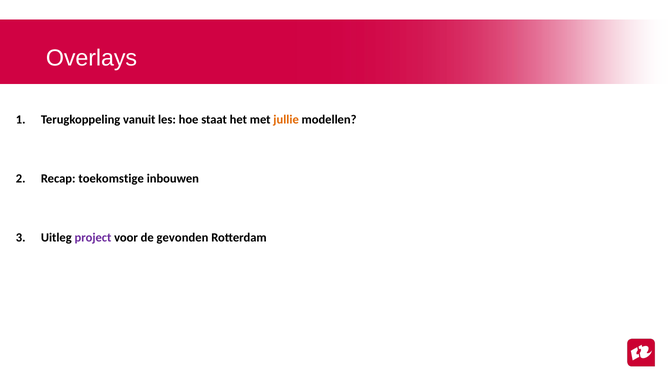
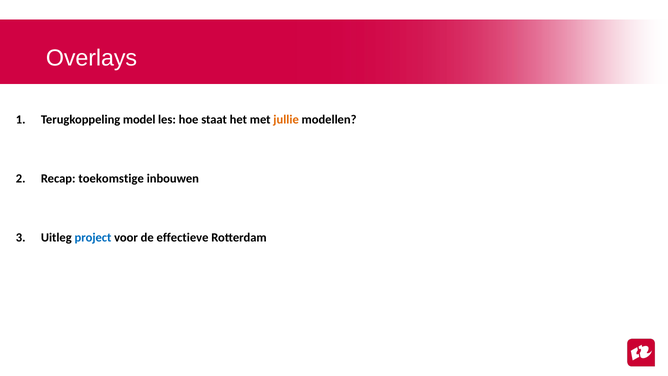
vanuit: vanuit -> model
project colour: purple -> blue
gevonden: gevonden -> effectieve
